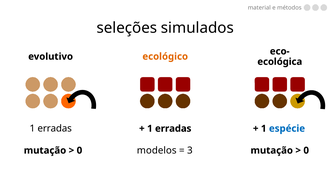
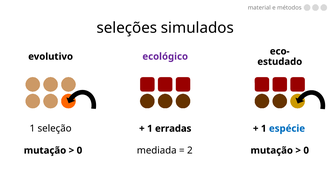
ecológico colour: orange -> purple
ecológica: ecológica -> estudado
erradas at (55, 129): erradas -> seleção
modelos: modelos -> mediada
3: 3 -> 2
